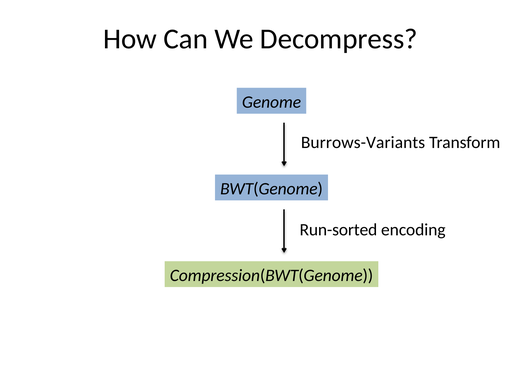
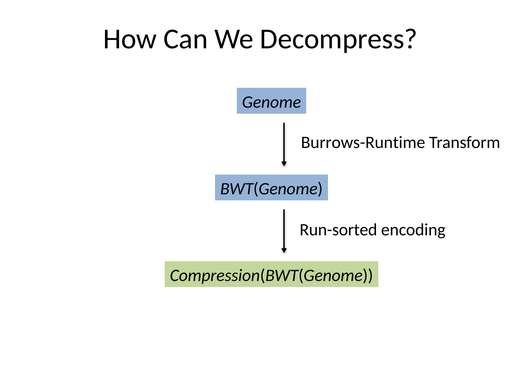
Burrows-Variants: Burrows-Variants -> Burrows-Runtime
